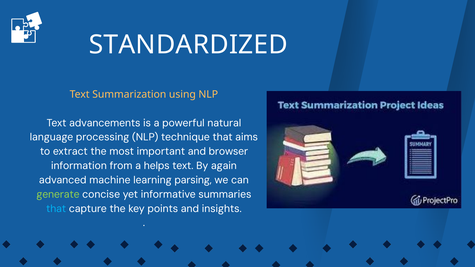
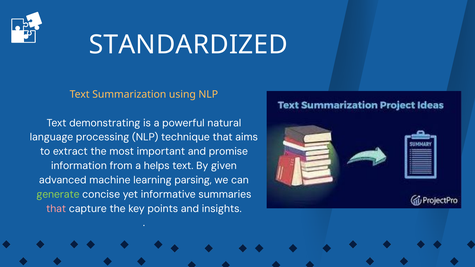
advancements: advancements -> demonstrating
browser: browser -> promise
again: again -> given
that at (56, 209) colour: light blue -> pink
